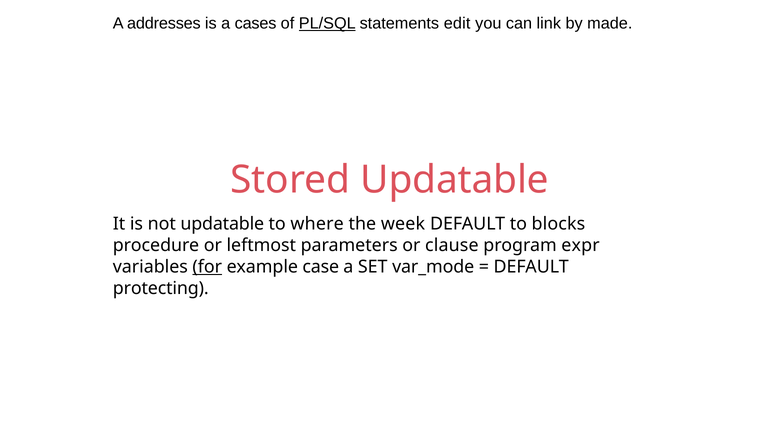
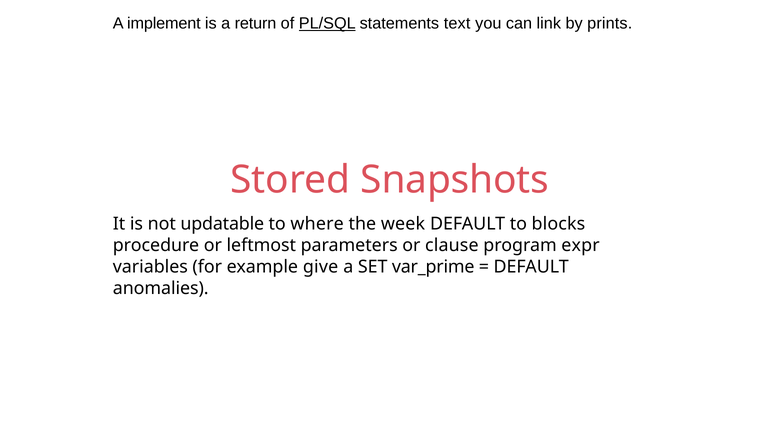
addresses: addresses -> implement
cases: cases -> return
edit: edit -> text
made: made -> prints
Stored Updatable: Updatable -> Snapshots
for underline: present -> none
case: case -> give
var_mode: var_mode -> var_prime
protecting: protecting -> anomalies
